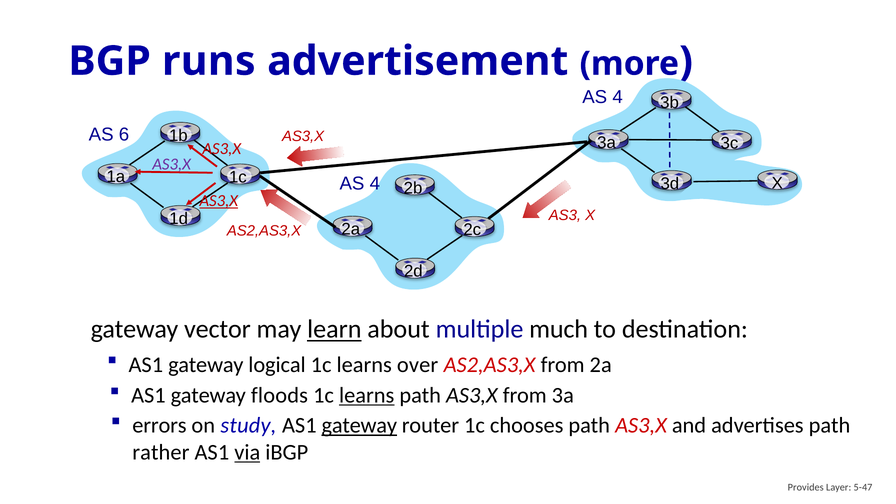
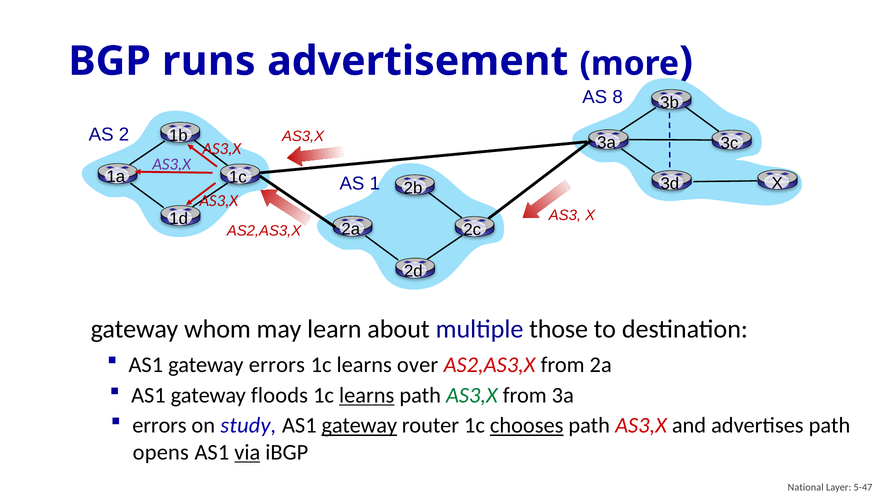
4 at (618, 97): 4 -> 8
6: 6 -> 2
4 at (375, 183): 4 -> 1
AS3,X at (219, 201) underline: present -> none
vector: vector -> whom
learn underline: present -> none
much: much -> those
gateway logical: logical -> errors
AS3,X at (472, 395) colour: black -> green
chooses underline: none -> present
rather: rather -> opens
Provides: Provides -> National
